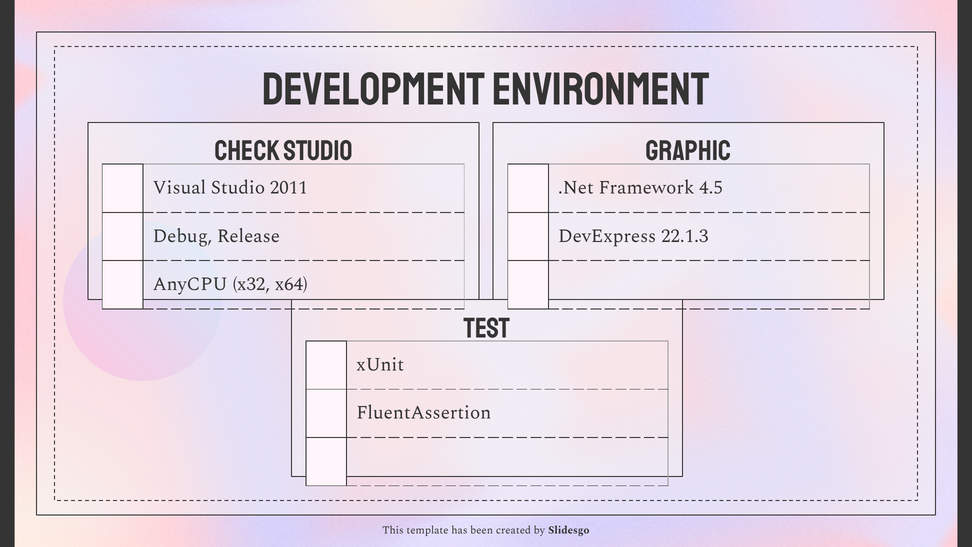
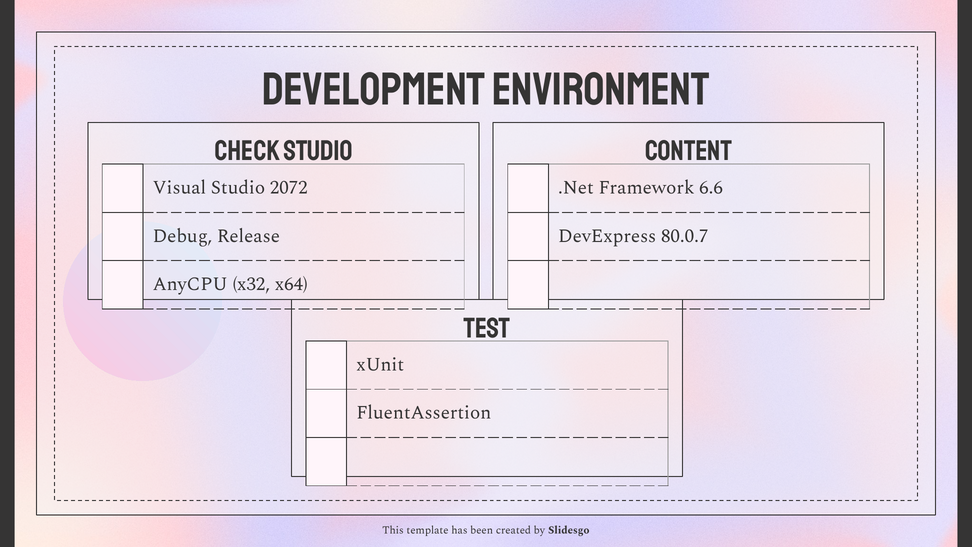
Graphic: Graphic -> Content
2011: 2011 -> 2072
4.5: 4.5 -> 6.6
22.1.3: 22.1.3 -> 80.0.7
